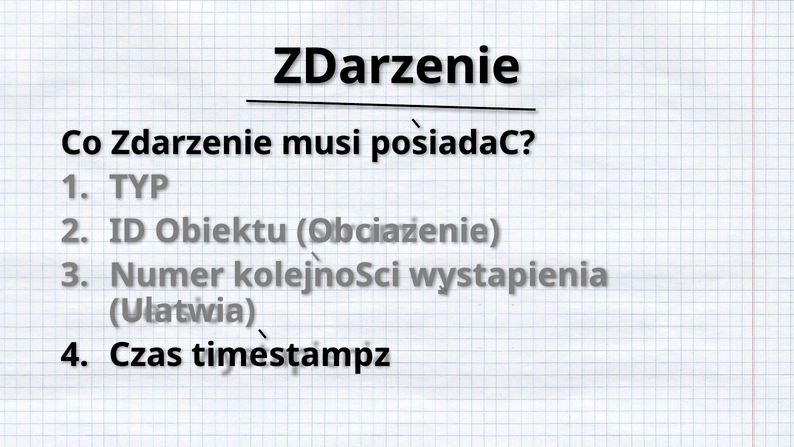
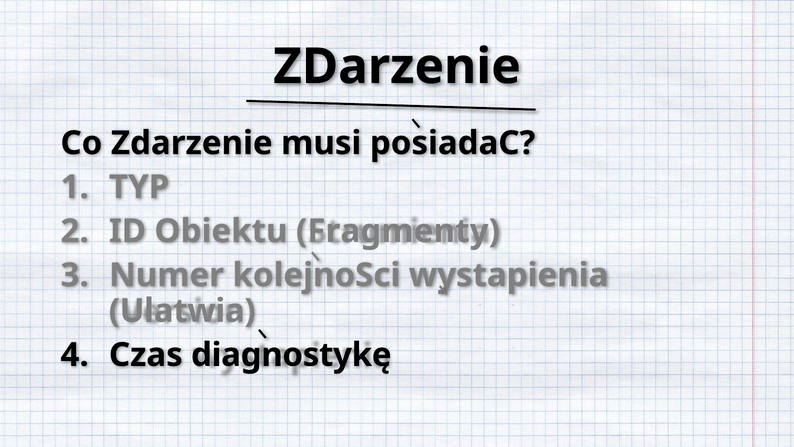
Obciazenie: Obciazenie -> Fragmenty
timestampz: timestampz -> diagnostykę
